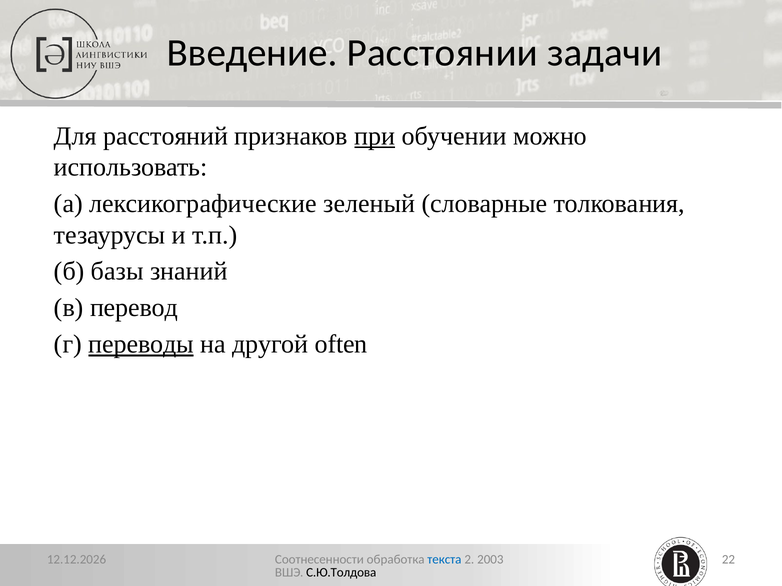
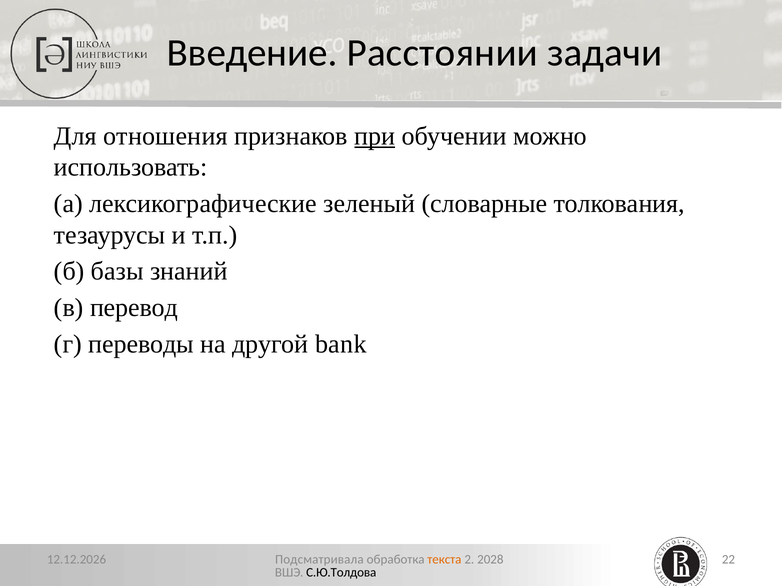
расстояний: расстояний -> отношения
переводы underline: present -> none
often: often -> bank
Соотнесенности: Соотнесенности -> Подсматривала
текста colour: blue -> orange
2003: 2003 -> 2028
